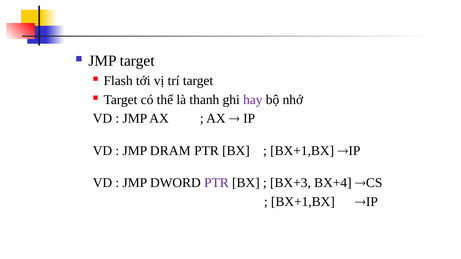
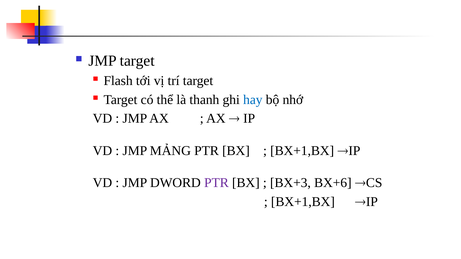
hay colour: purple -> blue
DRAM: DRAM -> MẢNG
BX+4: BX+4 -> BX+6
